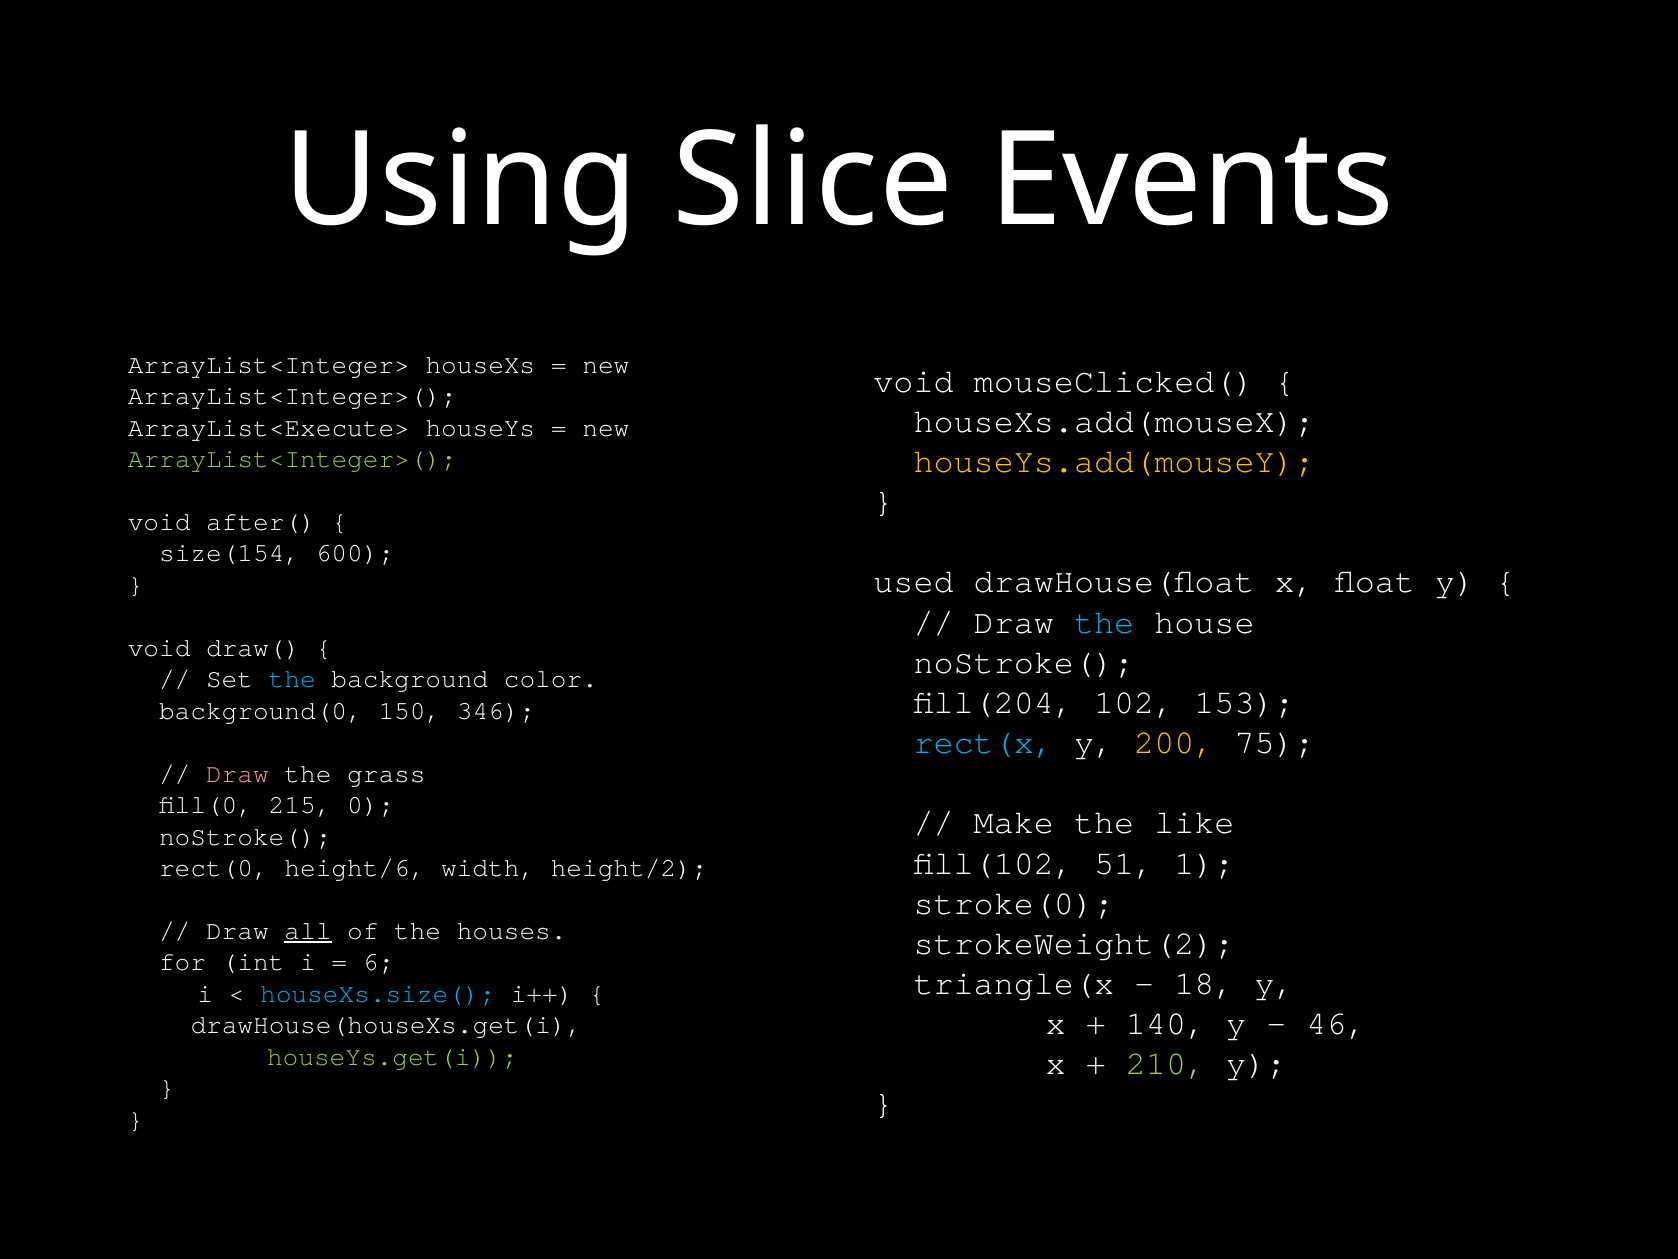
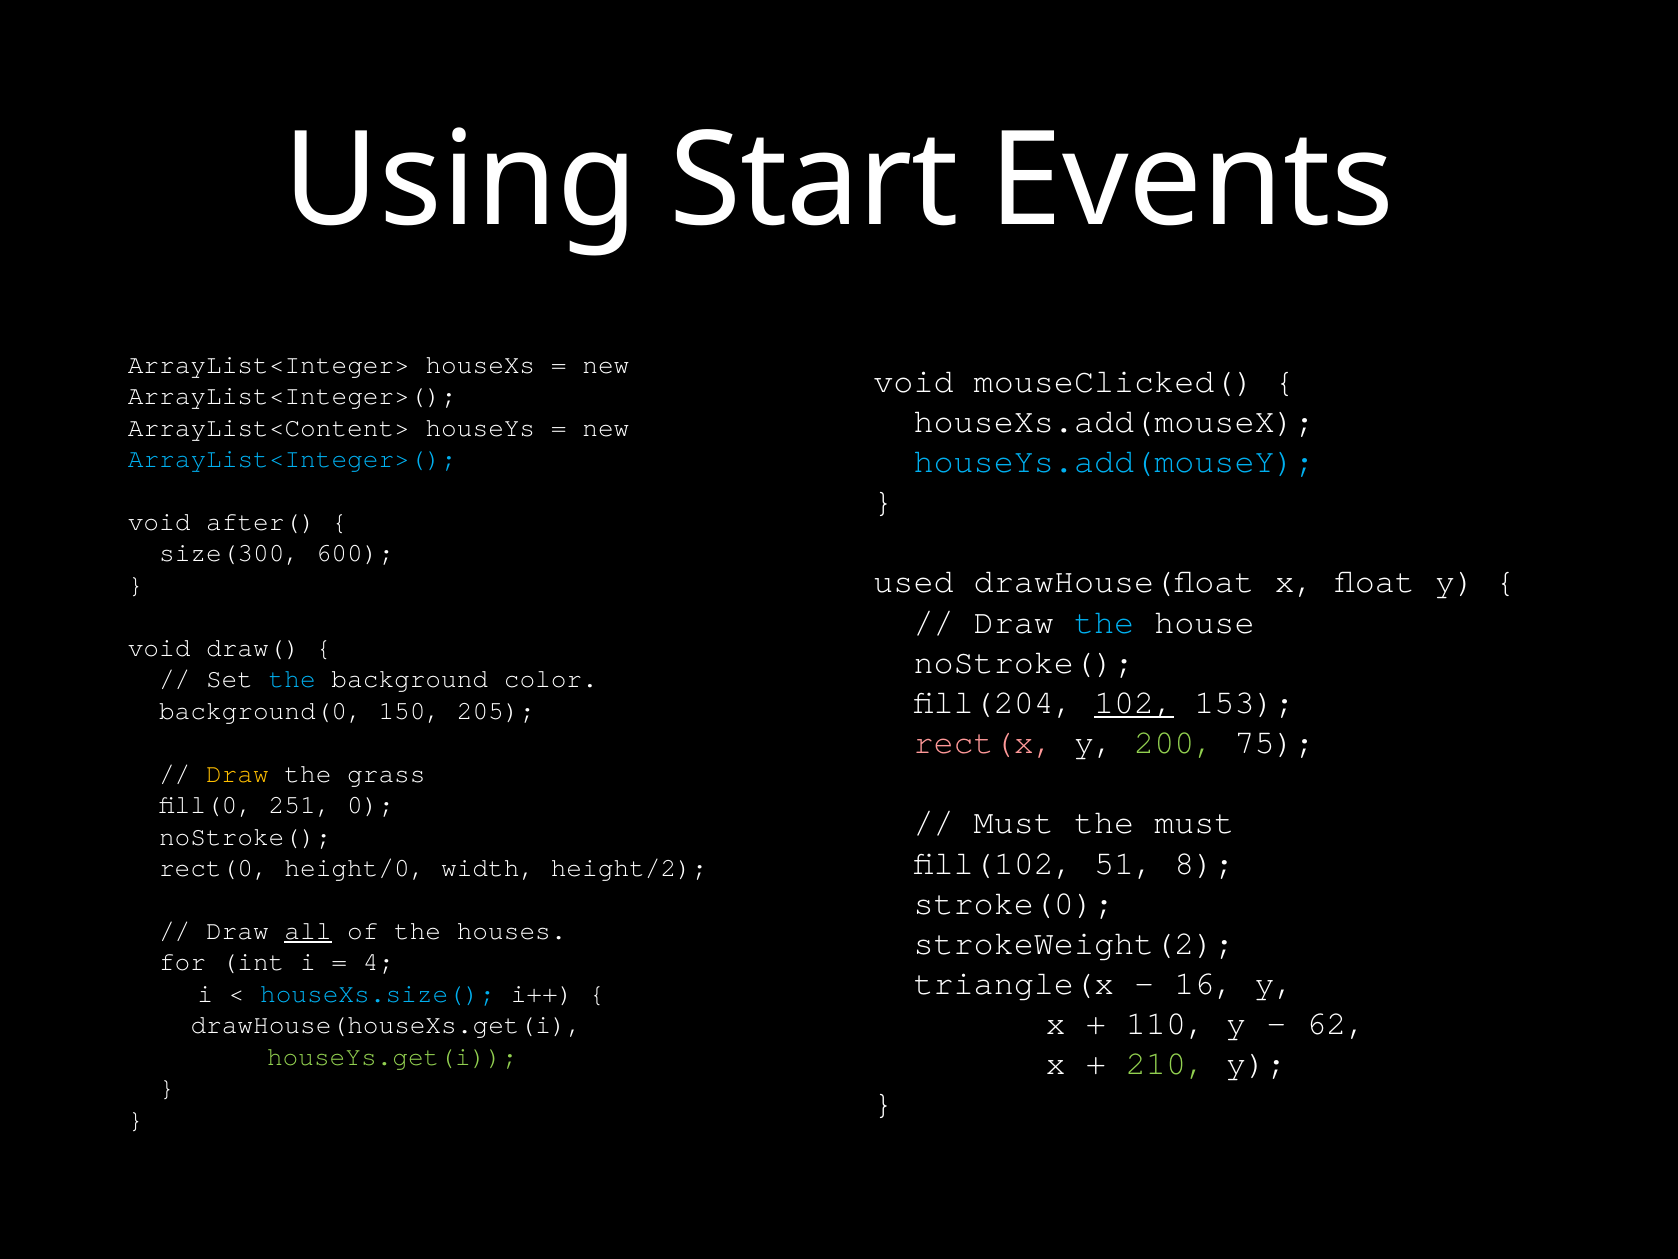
Slice: Slice -> Start
ArrayList<Execute>: ArrayList<Execute> -> ArrayList<Content>
houseYs.add(mouseY colour: yellow -> light blue
ArrayList<Integer>( at (292, 459) colour: light green -> light blue
size(154: size(154 -> size(300
102 underline: none -> present
346: 346 -> 205
rect(x colour: light blue -> pink
200 colour: yellow -> light green
Draw at (237, 773) colour: pink -> yellow
215: 215 -> 251
Make at (1014, 822): Make -> Must
the like: like -> must
1: 1 -> 8
height/6: height/6 -> height/0
6: 6 -> 4
18: 18 -> 16
140: 140 -> 110
46: 46 -> 62
